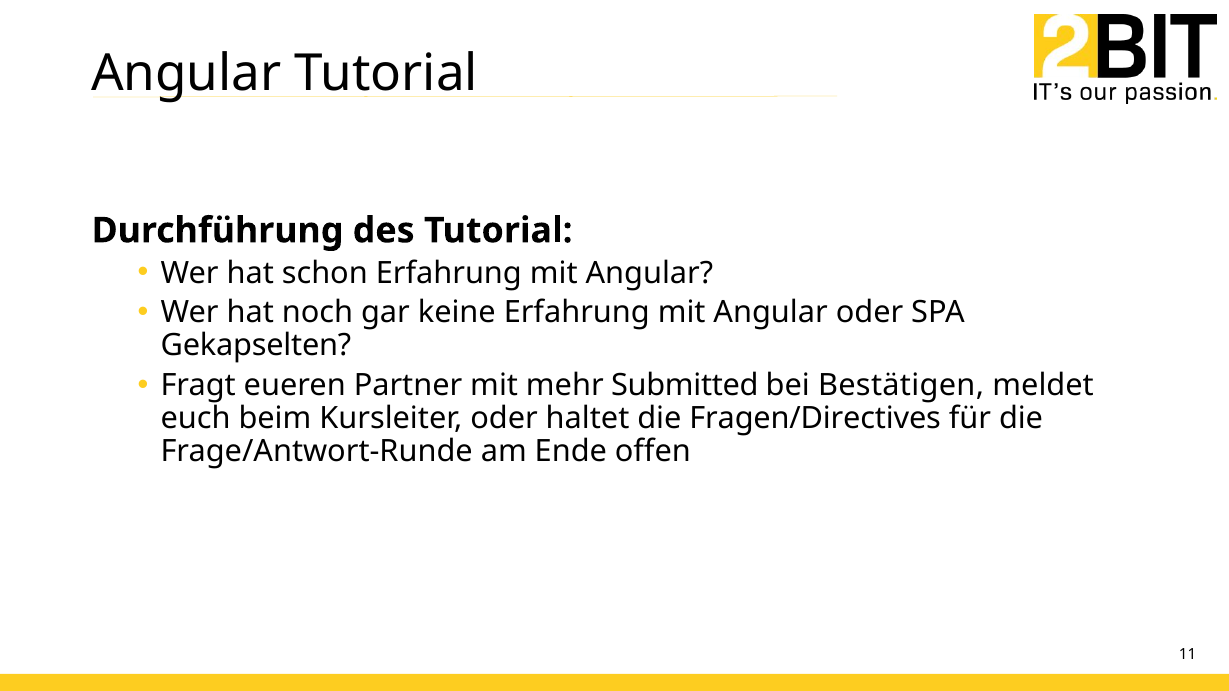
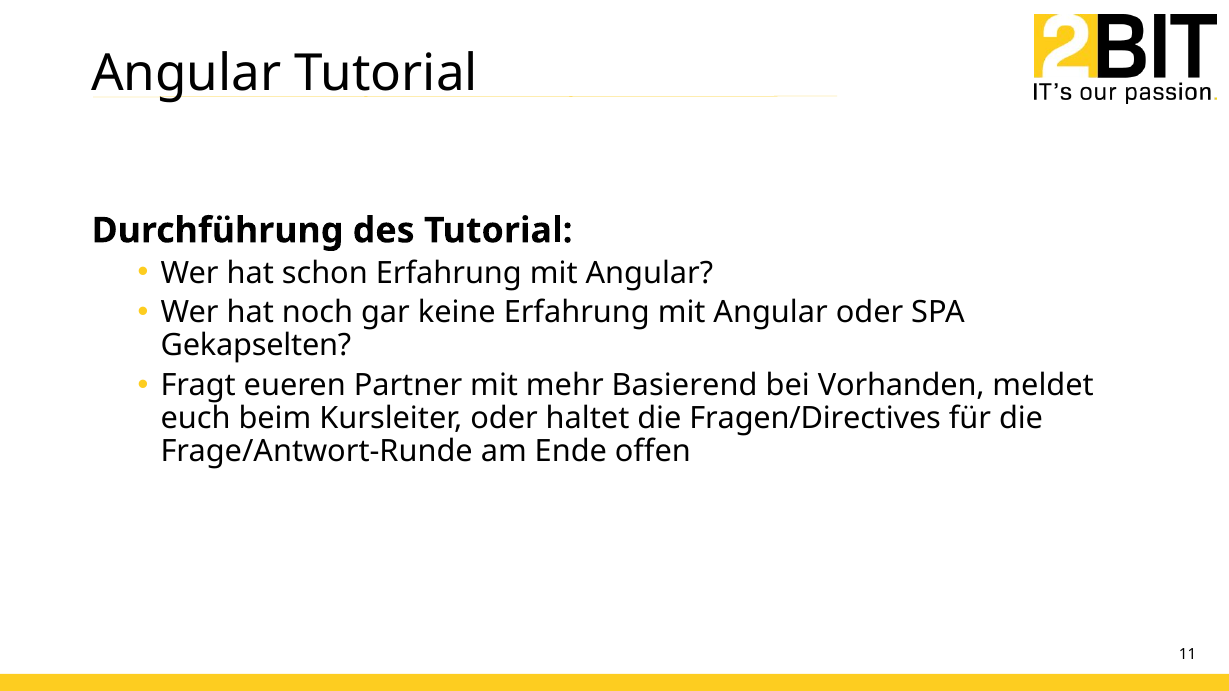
Submitted: Submitted -> Basierend
Bestätigen: Bestätigen -> Vorhanden
